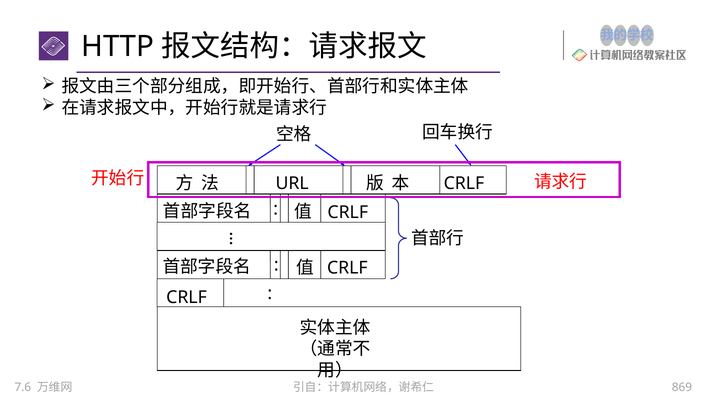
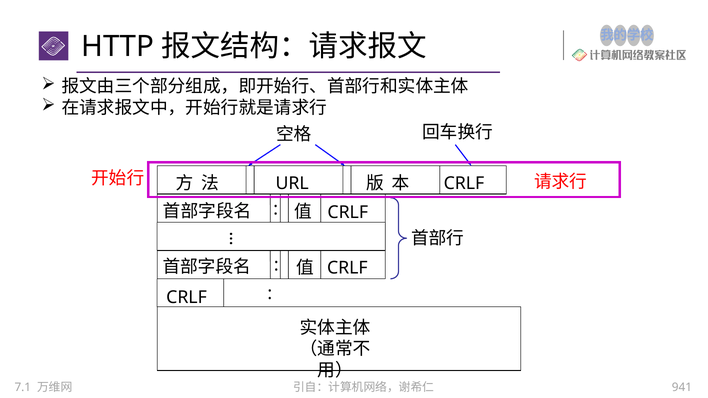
7.6: 7.6 -> 7.1
869: 869 -> 941
